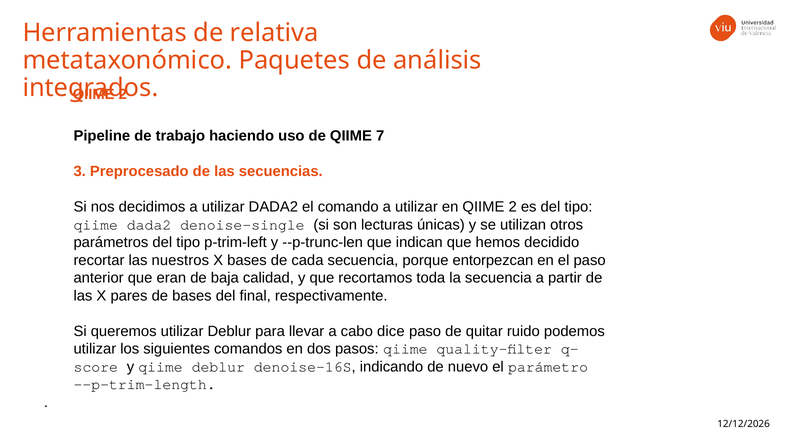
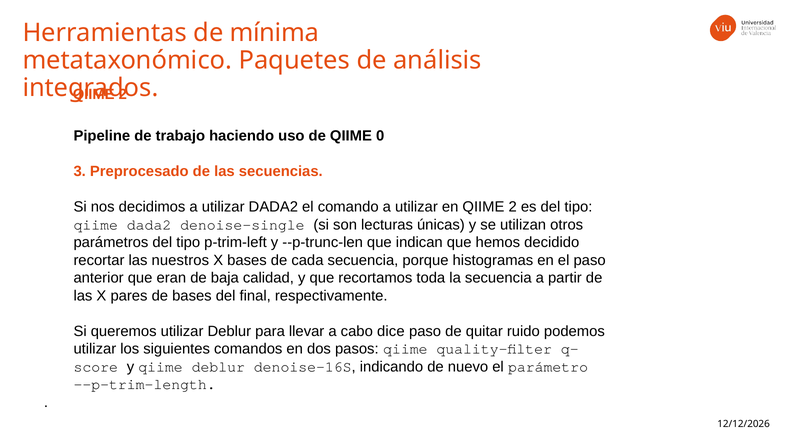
relativa: relativa -> mínima
7: 7 -> 0
entorpezcan: entorpezcan -> histogramas
